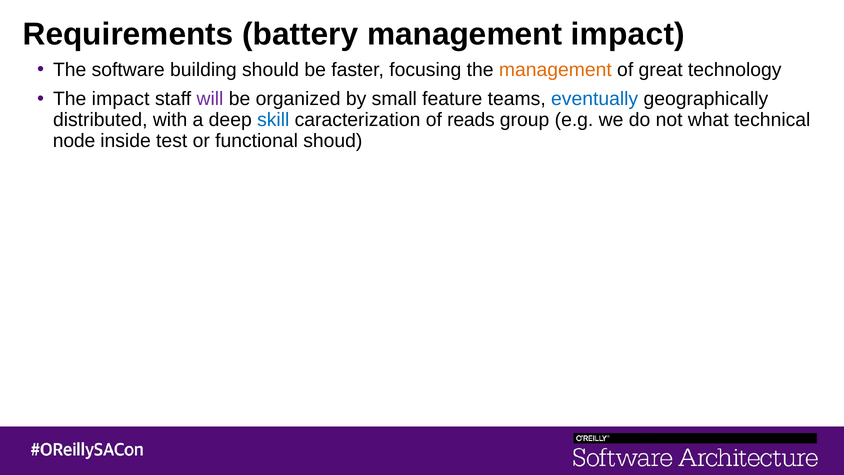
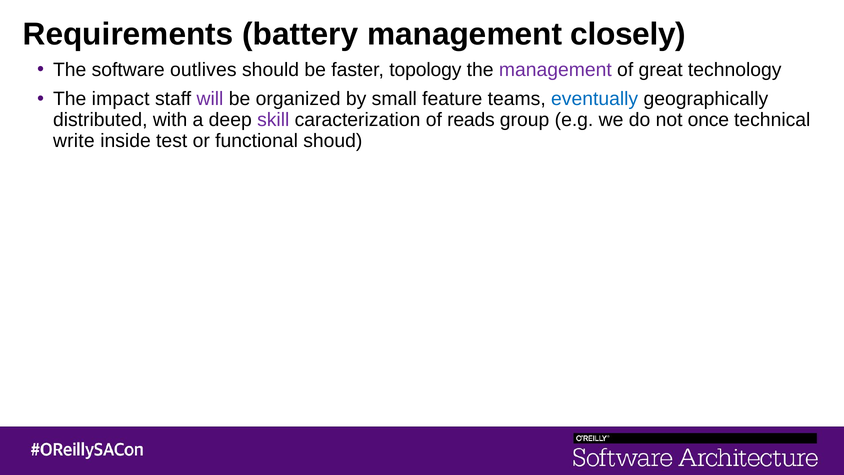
management impact: impact -> closely
building: building -> outlives
focusing: focusing -> topology
management at (555, 70) colour: orange -> purple
skill colour: blue -> purple
what: what -> once
node: node -> write
